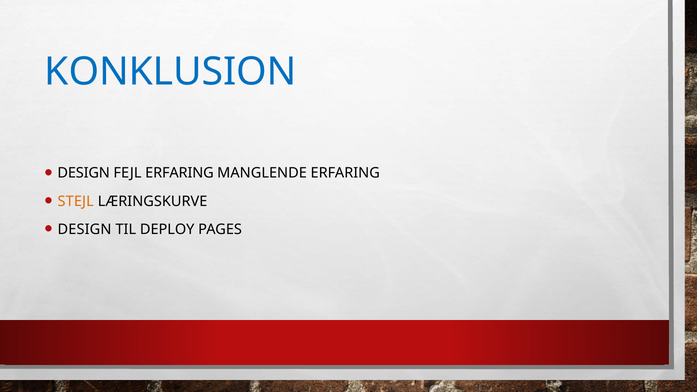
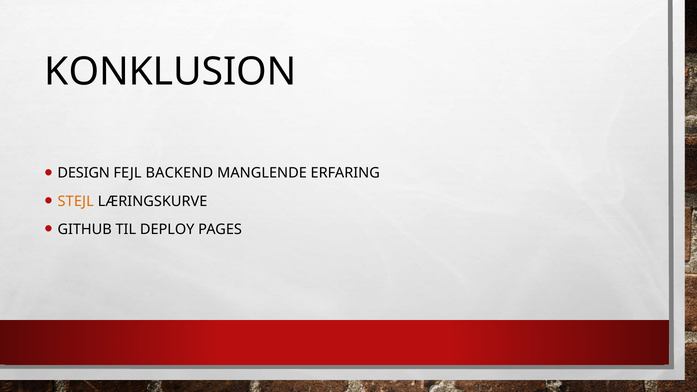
KONKLUSION colour: blue -> black
FEJL ERFARING: ERFARING -> BACKEND
DESIGN at (85, 229): DESIGN -> GITHUB
